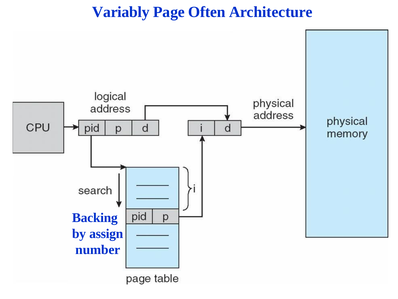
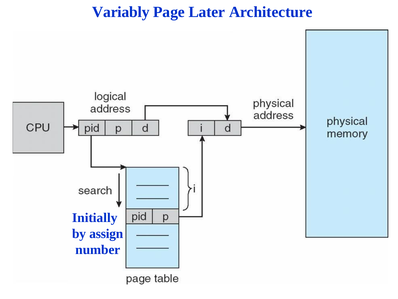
Often: Often -> Later
Backing: Backing -> Initially
